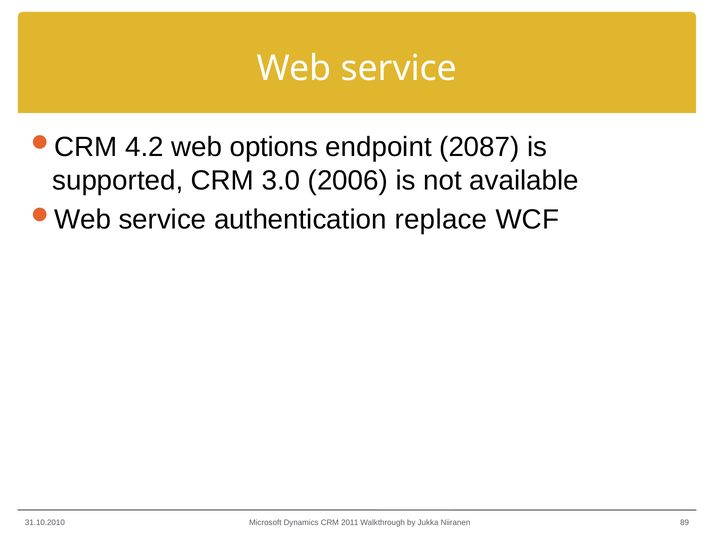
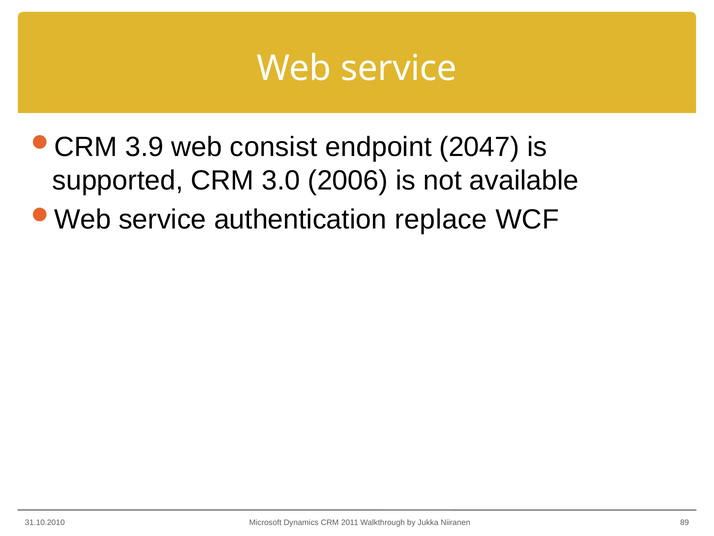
4.2: 4.2 -> 3.9
options: options -> consist
2087: 2087 -> 2047
